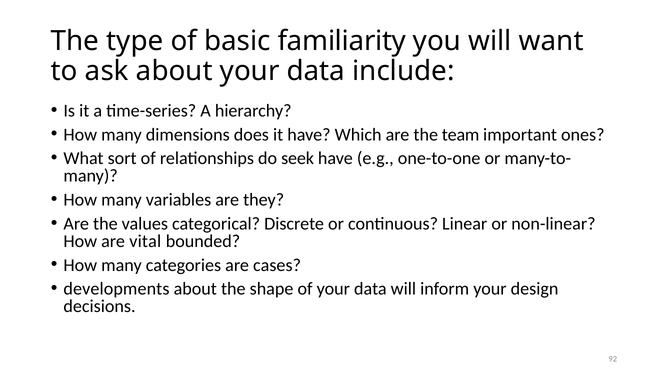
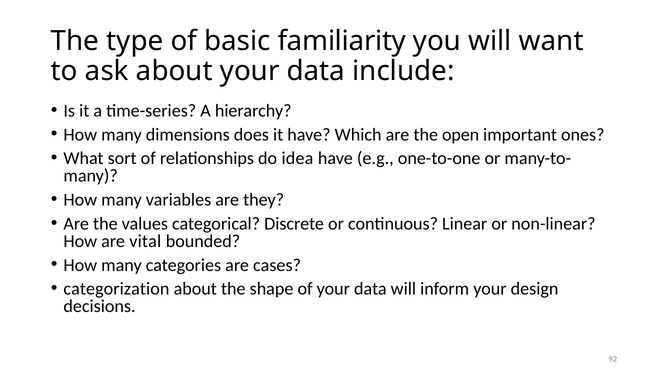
team: team -> open
seek: seek -> idea
developments: developments -> categorization
